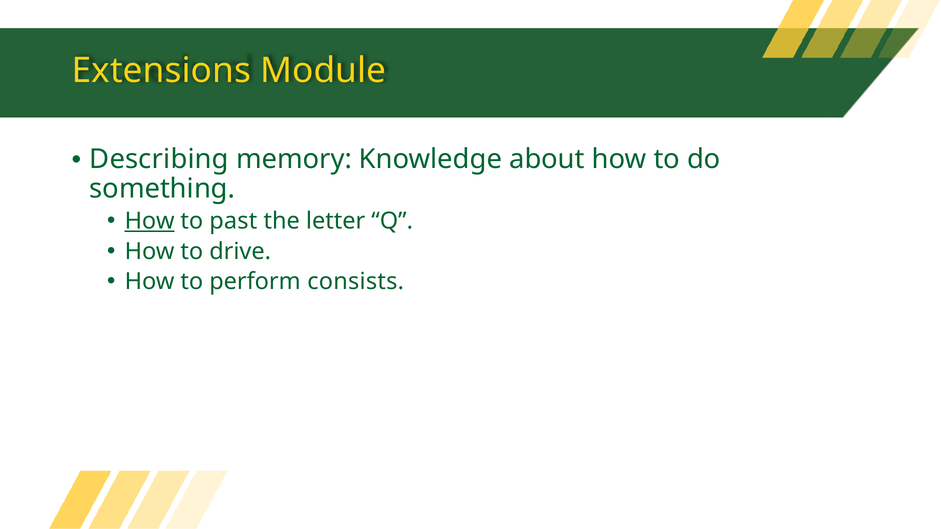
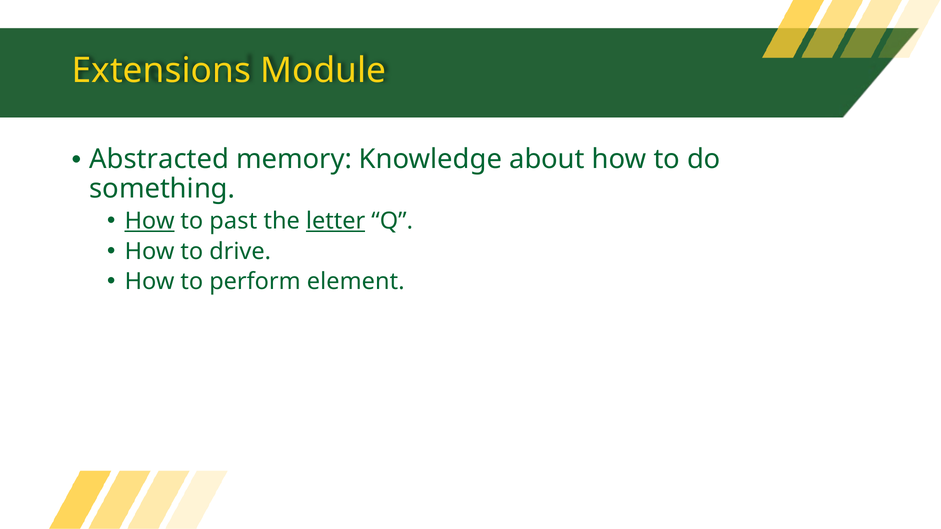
Describing: Describing -> Abstracted
letter underline: none -> present
consists: consists -> element
